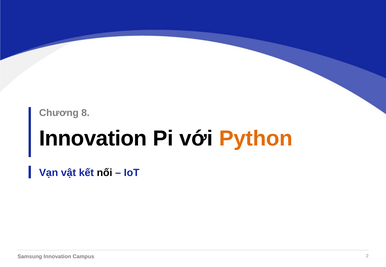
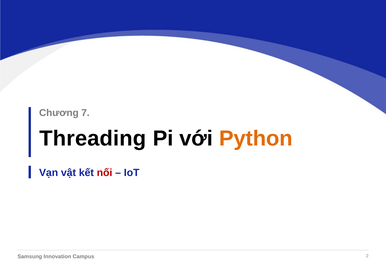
8: 8 -> 7
Innovation at (93, 139): Innovation -> Threading
nối colour: black -> red
